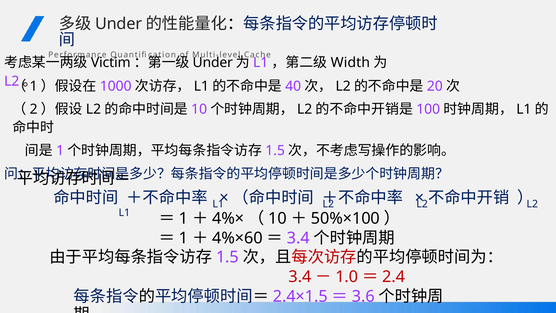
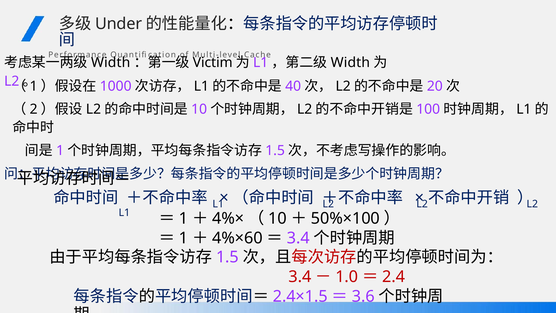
Victim at (111, 63): Victim -> Width
Under at (213, 63): Under -> Victim
